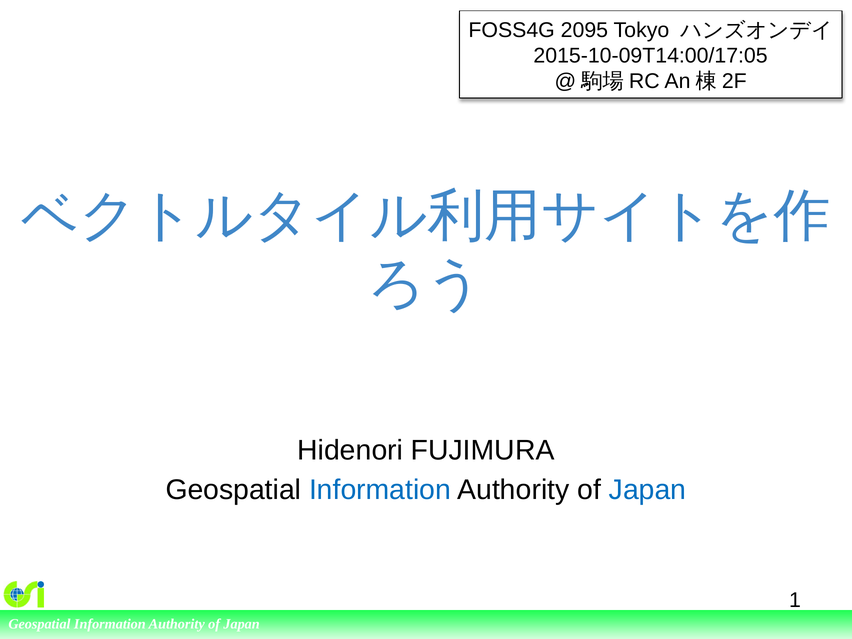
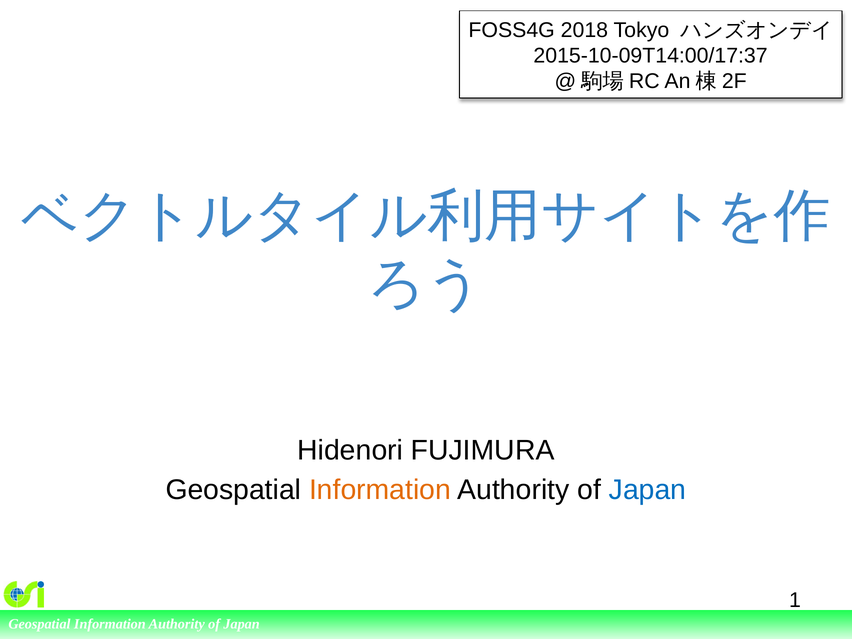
2095: 2095 -> 2018
2015-10-09T14:00/17:05: 2015-10-09T14:00/17:05 -> 2015-10-09T14:00/17:37
Information at (380, 490) colour: blue -> orange
